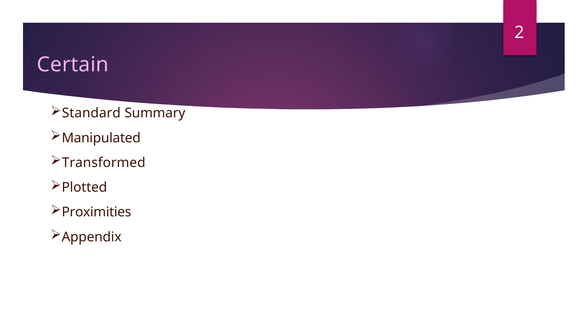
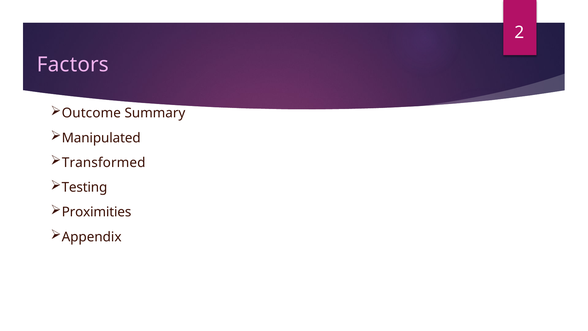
Certain: Certain -> Factors
Standard: Standard -> Outcome
Plotted: Plotted -> Testing
